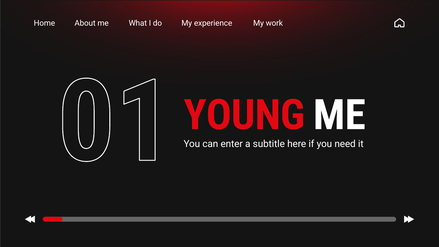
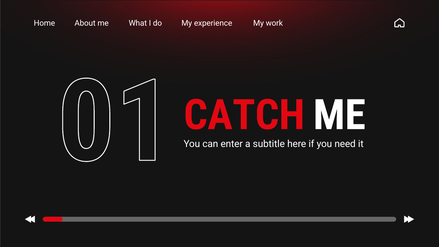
YOUNG: YOUNG -> CATCH
